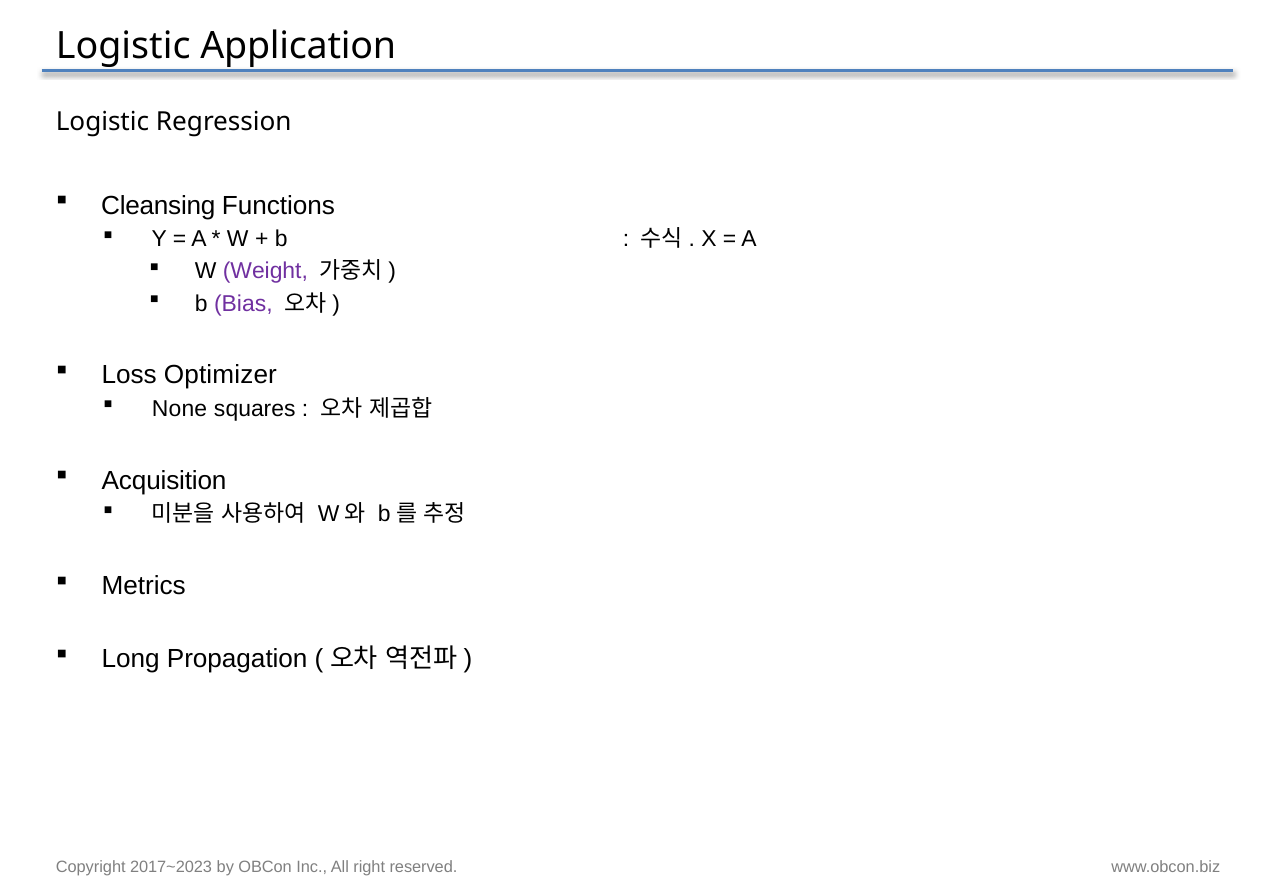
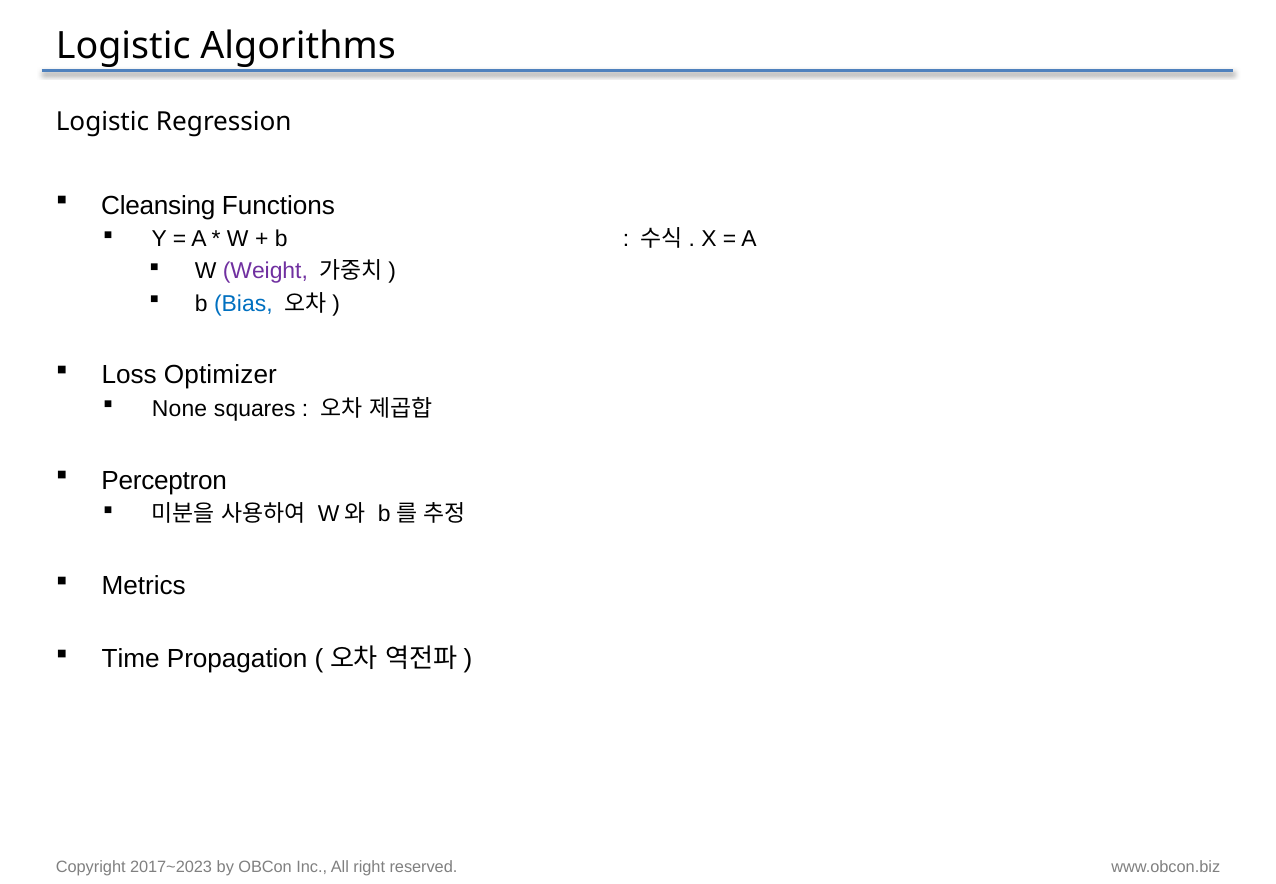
Application: Application -> Algorithms
Bias colour: purple -> blue
Acquisition: Acquisition -> Perceptron
Long: Long -> Time
